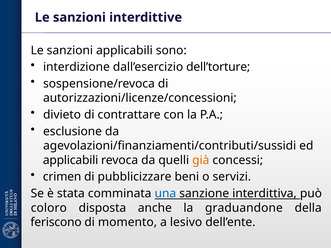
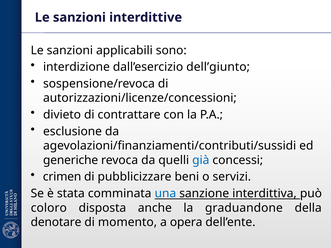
dell’torture: dell’torture -> dell’giunto
applicabili at (71, 160): applicabili -> generiche
già colour: orange -> blue
feriscono: feriscono -> denotare
lesivo: lesivo -> opera
